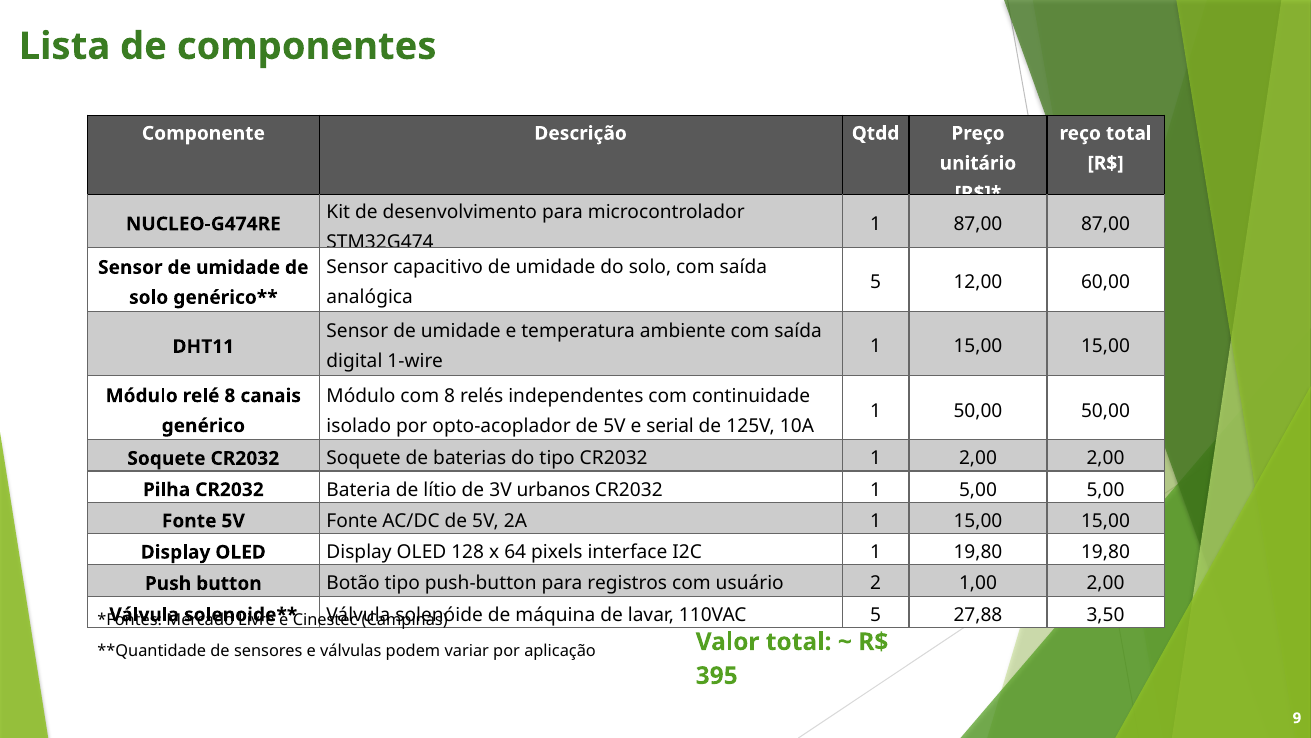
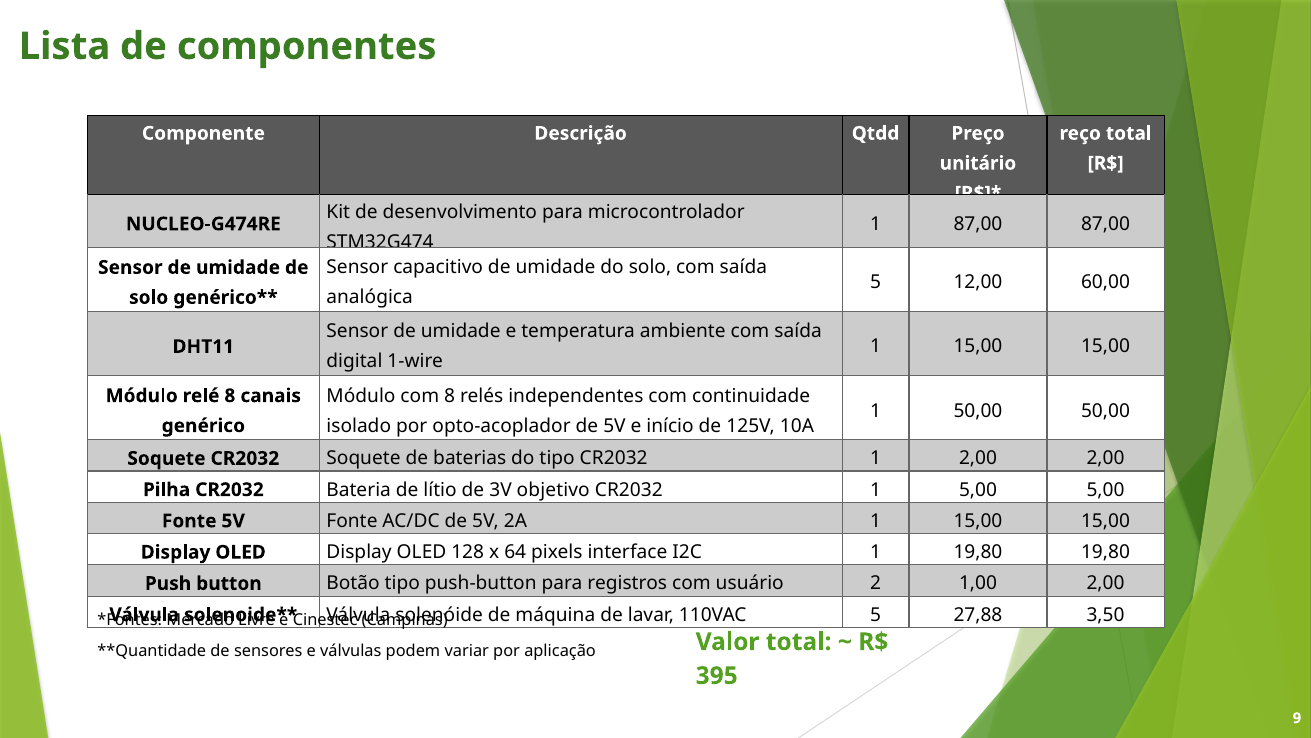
serial: serial -> início
urbanos: urbanos -> objetivo
